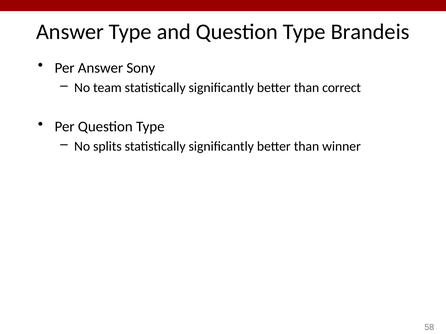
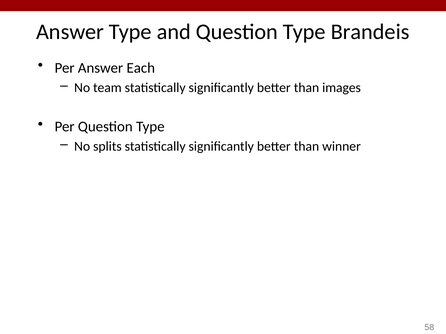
Sony: Sony -> Each
correct: correct -> images
